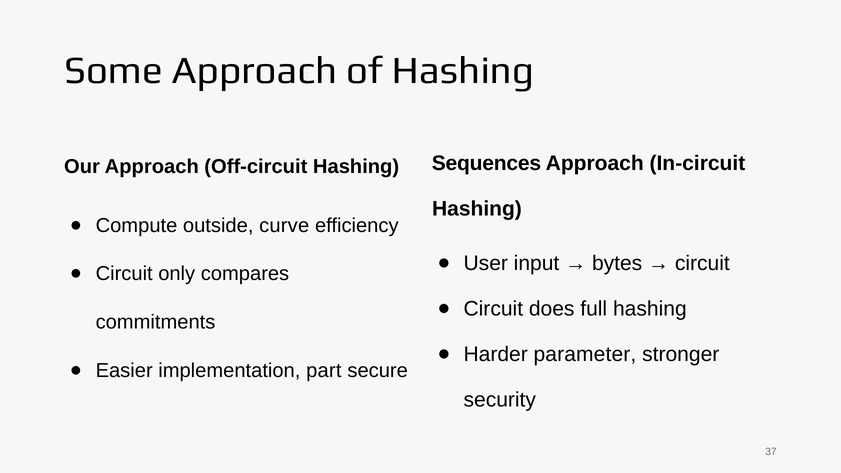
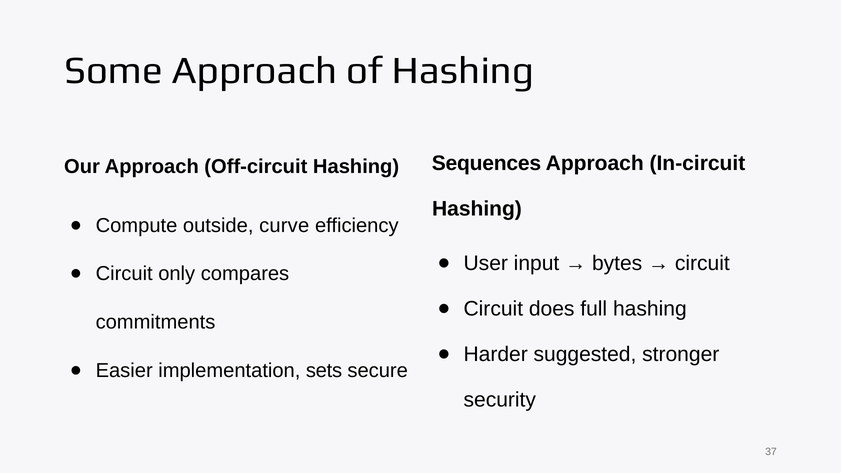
parameter: parameter -> suggested
part: part -> sets
